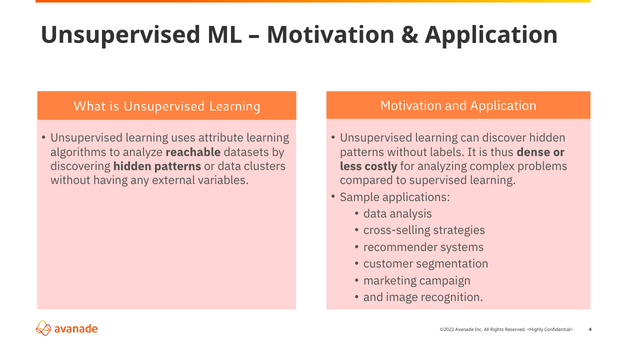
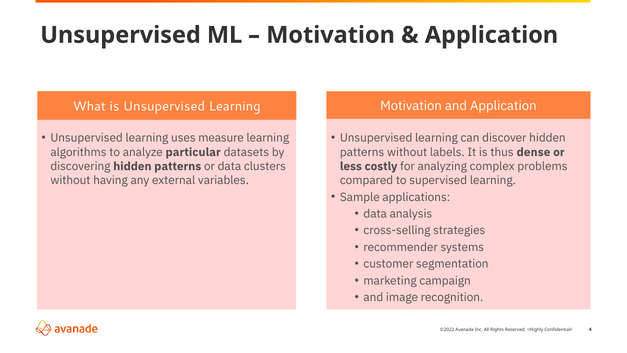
attribute: attribute -> measure
reachable: reachable -> particular
